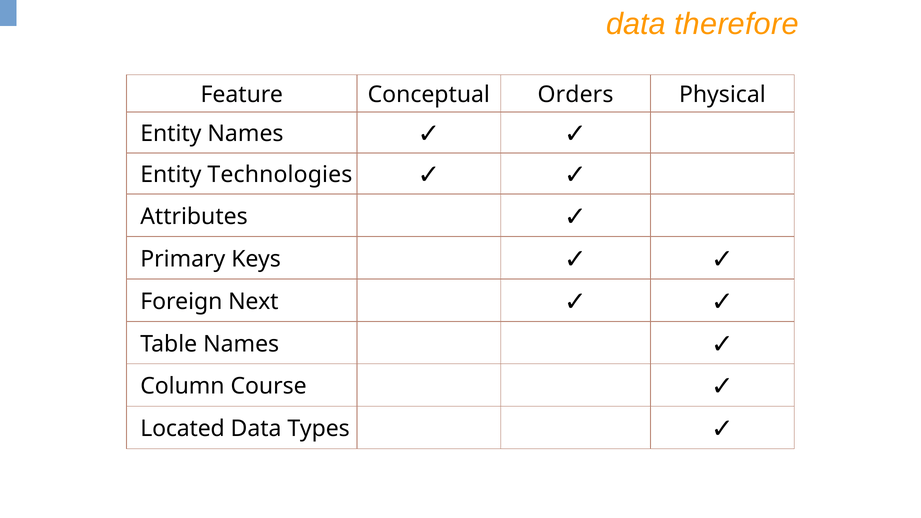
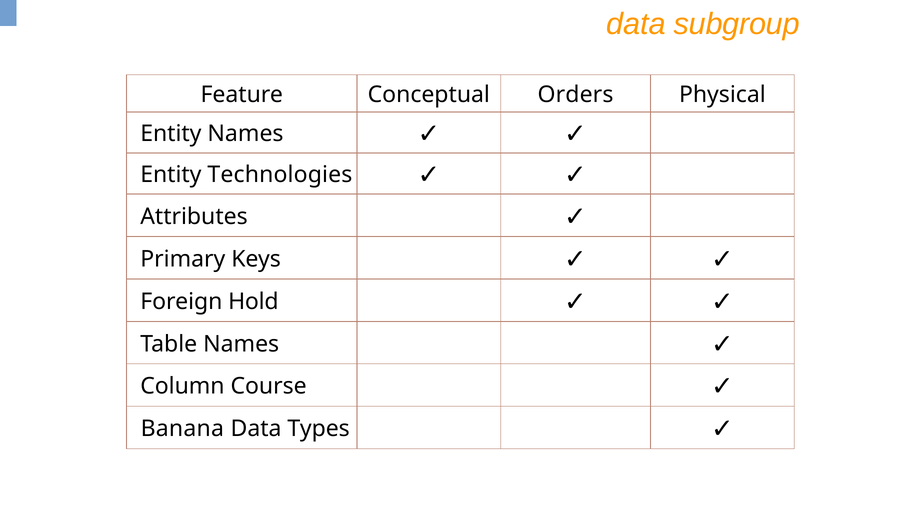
therefore: therefore -> subgroup
Next: Next -> Hold
Located: Located -> Banana
